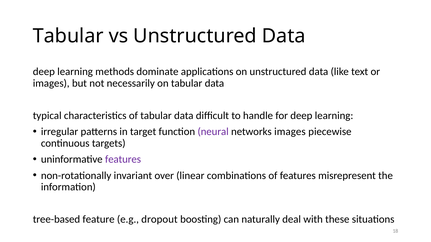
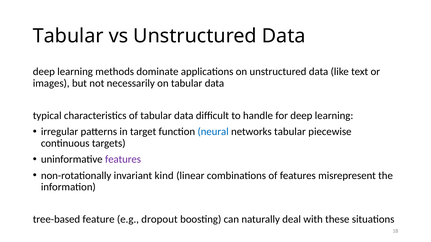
neural colour: purple -> blue
networks images: images -> tabular
over: over -> kind
